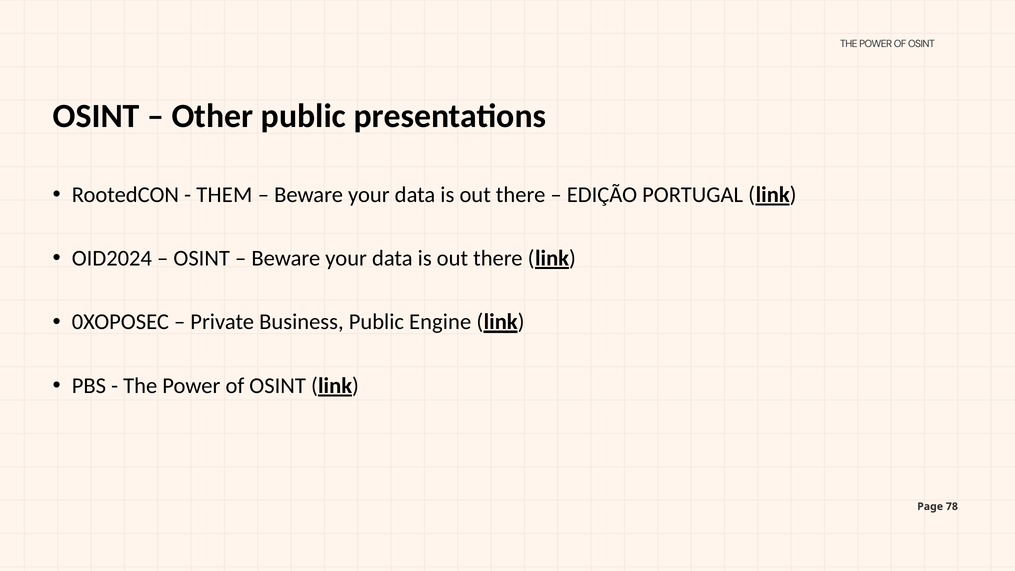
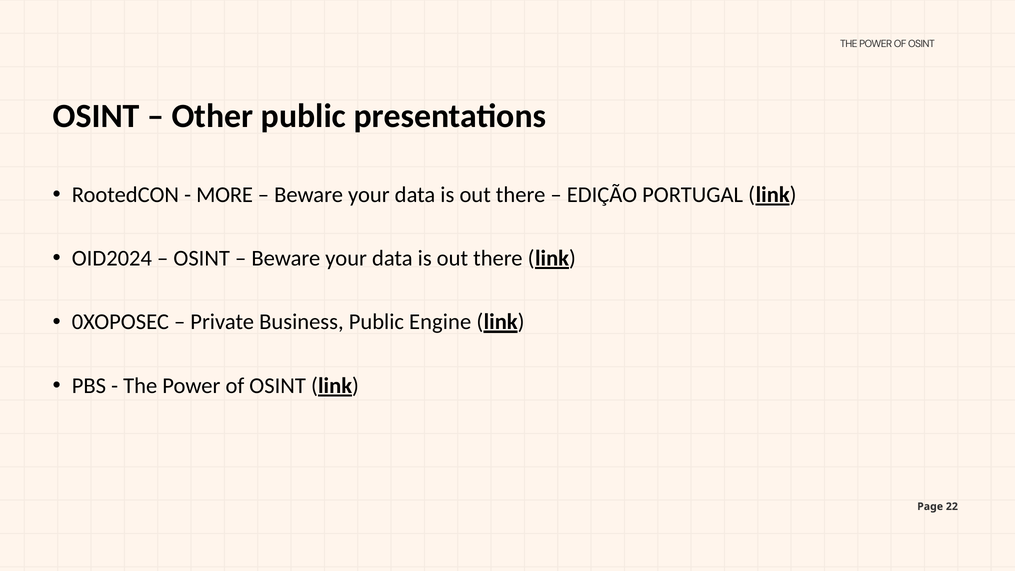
THEM: THEM -> MORE
78: 78 -> 22
